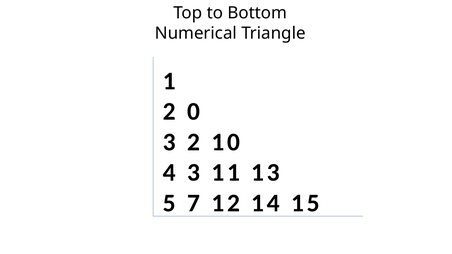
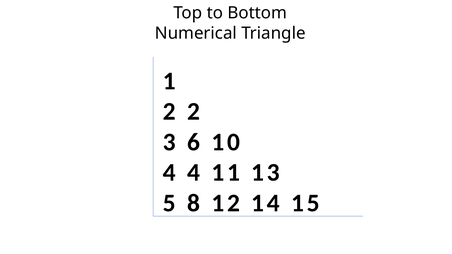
2 0: 0 -> 2
3 2: 2 -> 6
4 3: 3 -> 4
7: 7 -> 8
